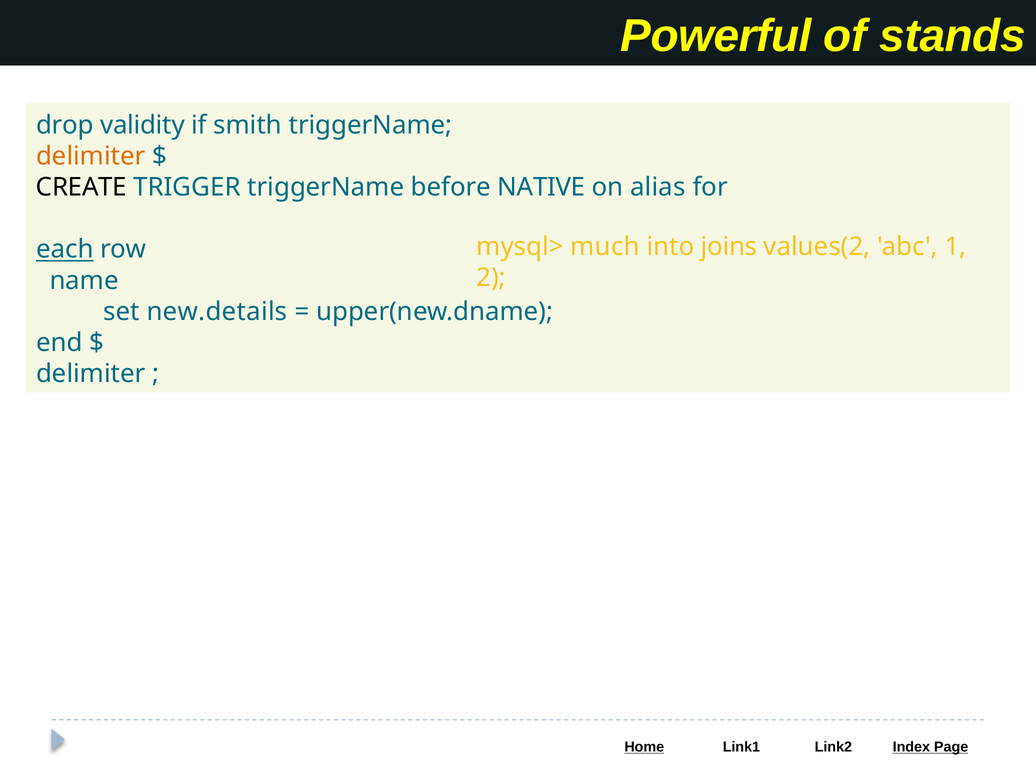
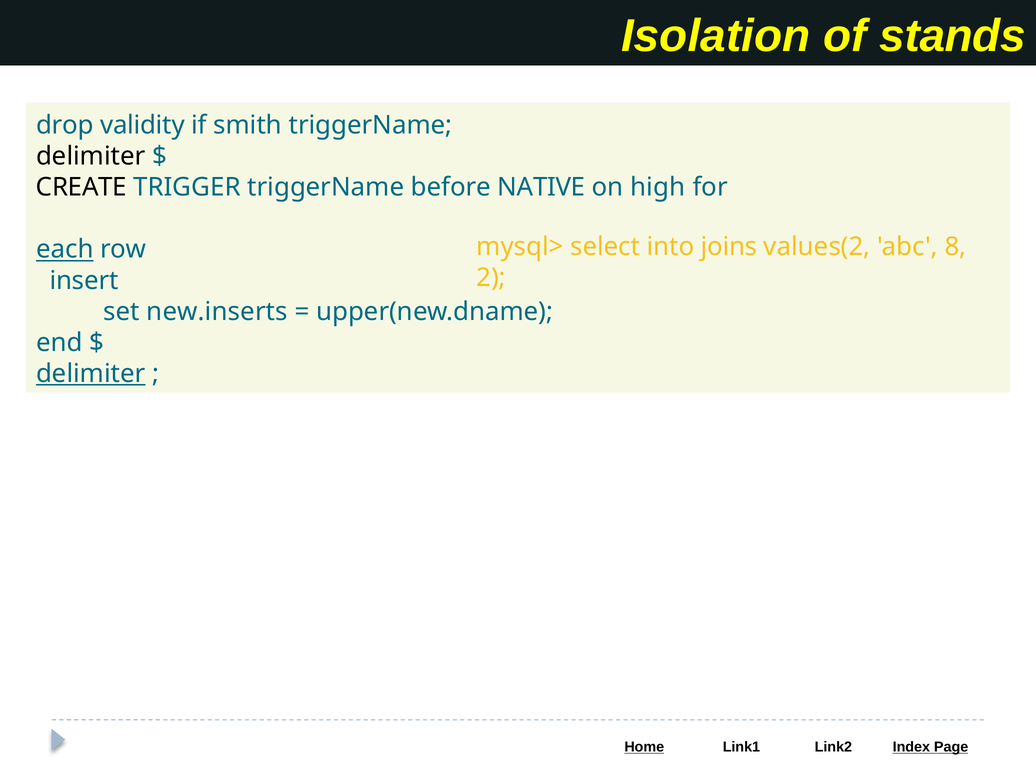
Powerful: Powerful -> Isolation
delimiter at (91, 156) colour: orange -> black
alias: alias -> high
much: much -> select
1: 1 -> 8
name: name -> insert
new.details: new.details -> new.inserts
delimiter at (91, 374) underline: none -> present
